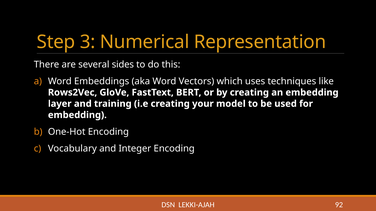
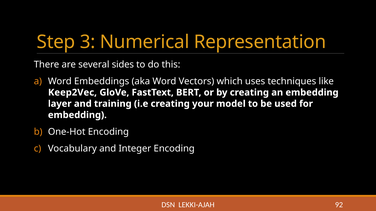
Rows2Vec: Rows2Vec -> Keep2Vec
